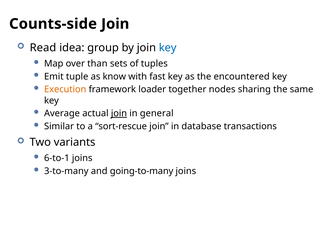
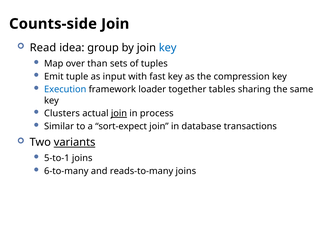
know: know -> input
encountered: encountered -> compression
Execution colour: orange -> blue
nodes: nodes -> tables
Average: Average -> Clusters
general: general -> process
sort-rescue: sort-rescue -> sort-expect
variants underline: none -> present
6-to-1: 6-to-1 -> 5-to-1
3-to-many: 3-to-many -> 6-to-many
going-to-many: going-to-many -> reads-to-many
